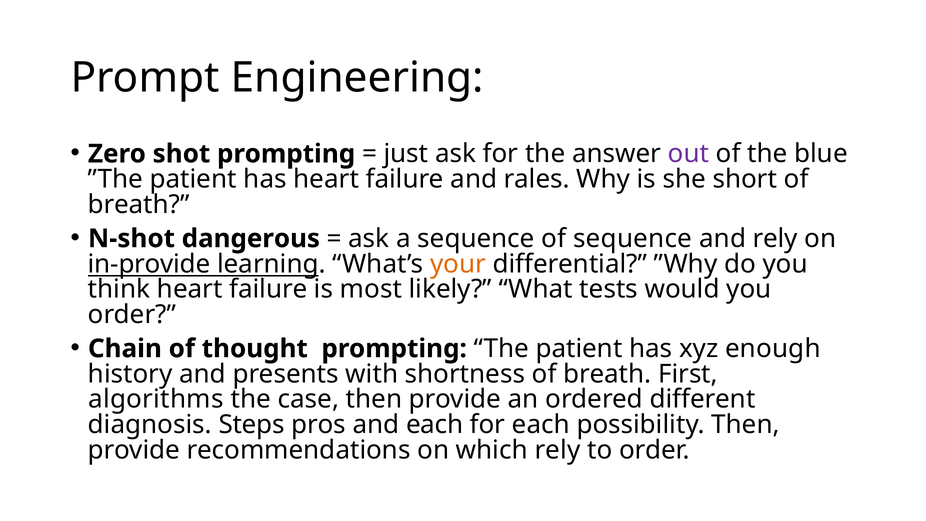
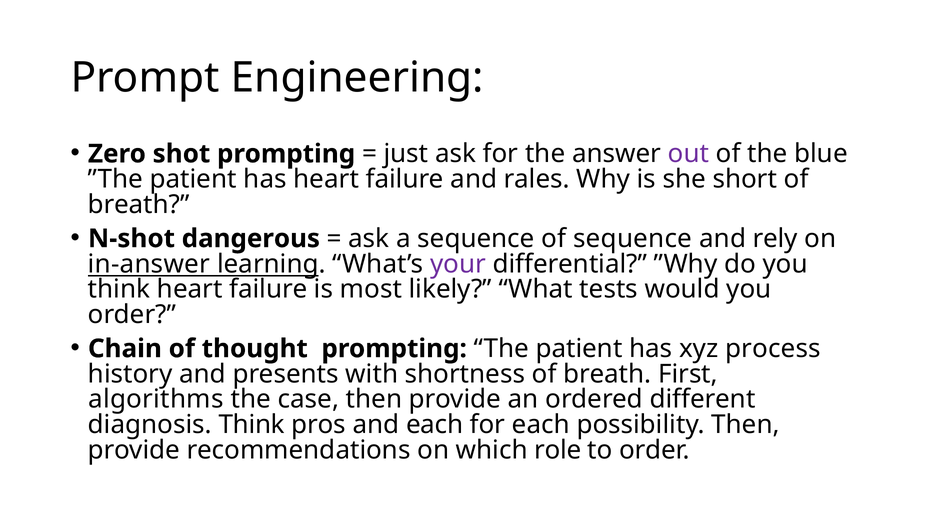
in-provide: in-provide -> in-answer
your colour: orange -> purple
enough: enough -> process
diagnosis Steps: Steps -> Think
which rely: rely -> role
